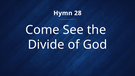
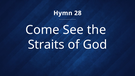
Divide: Divide -> Straits
